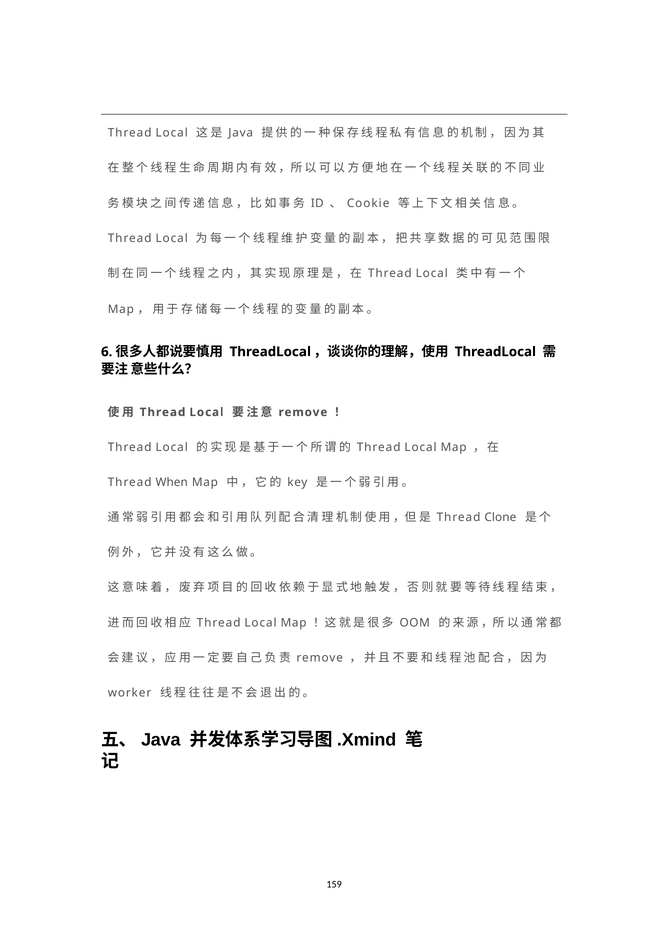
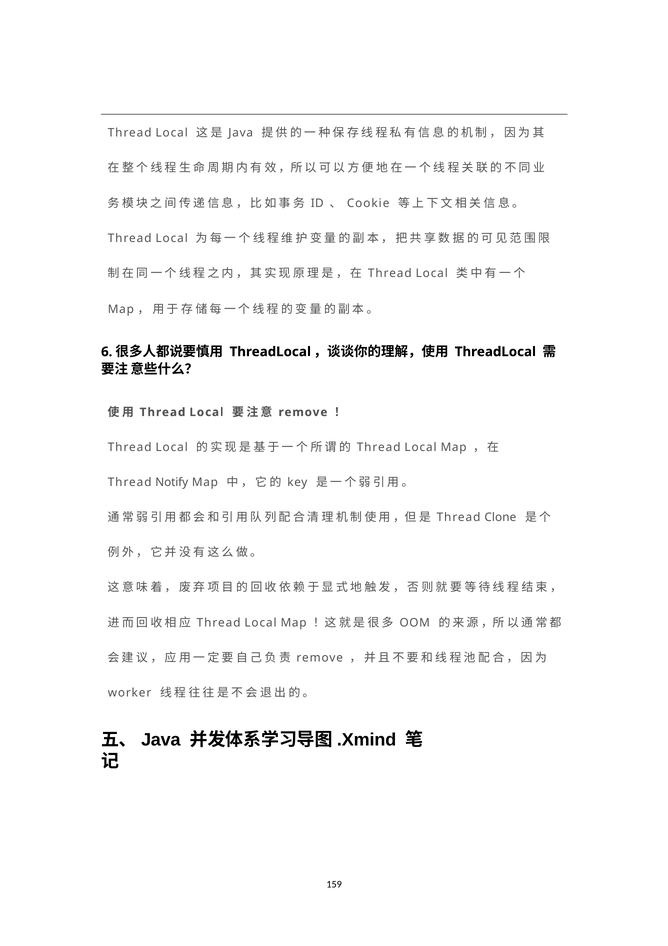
When: When -> Notify
